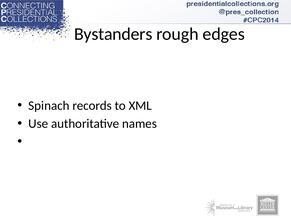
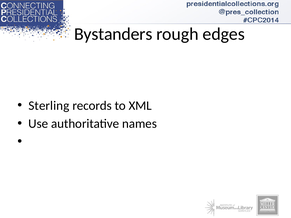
Spinach: Spinach -> Sterling
